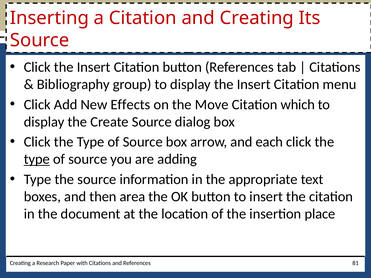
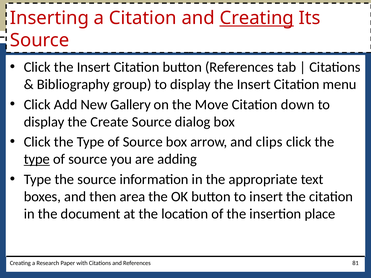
Creating at (257, 18) underline: none -> present
Effects: Effects -> Gallery
which: which -> down
each: each -> clips
